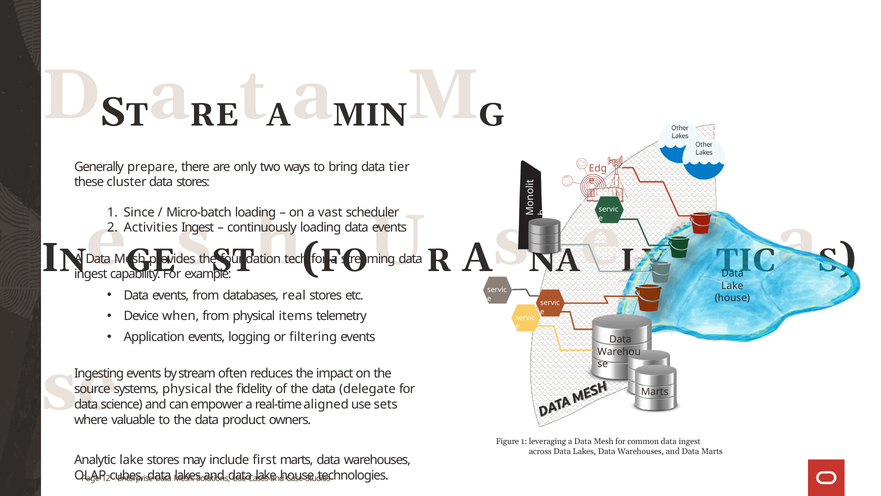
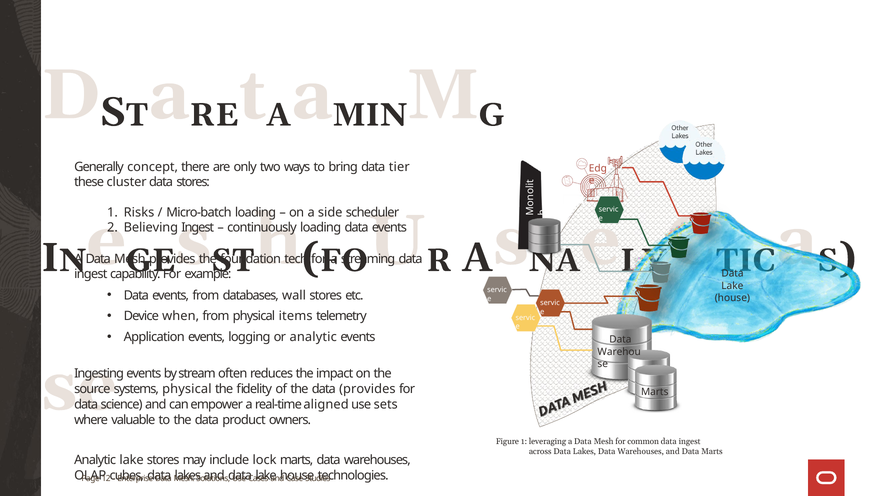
prepare: prepare -> concept
Since: Since -> Risks
vast: vast -> side
Activities: Activities -> Believing
real: real -> wall
or filtering: filtering -> analytic
data delegate: delegate -> provides
first: first -> lock
